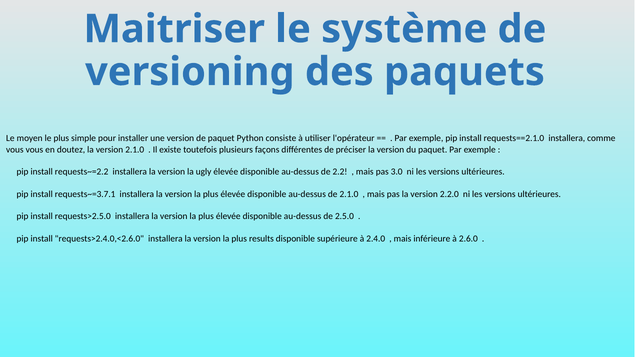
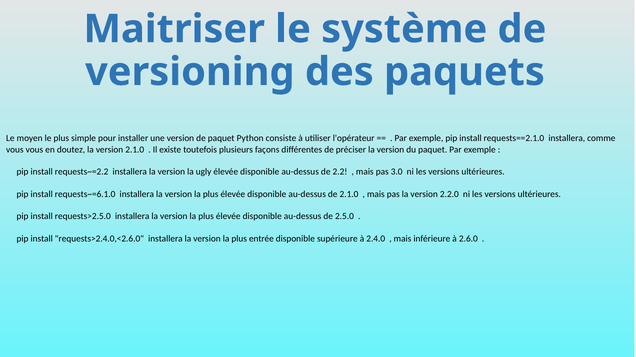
requests~=3.7.1: requests~=3.7.1 -> requests~=6.1.0
results: results -> entrée
